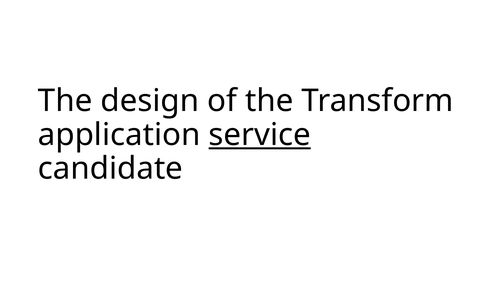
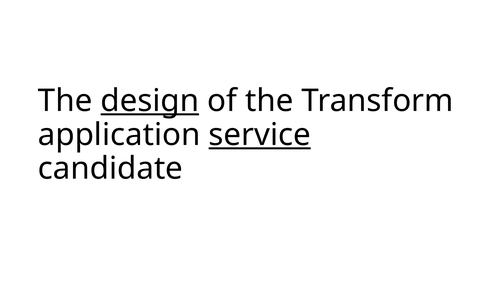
design underline: none -> present
